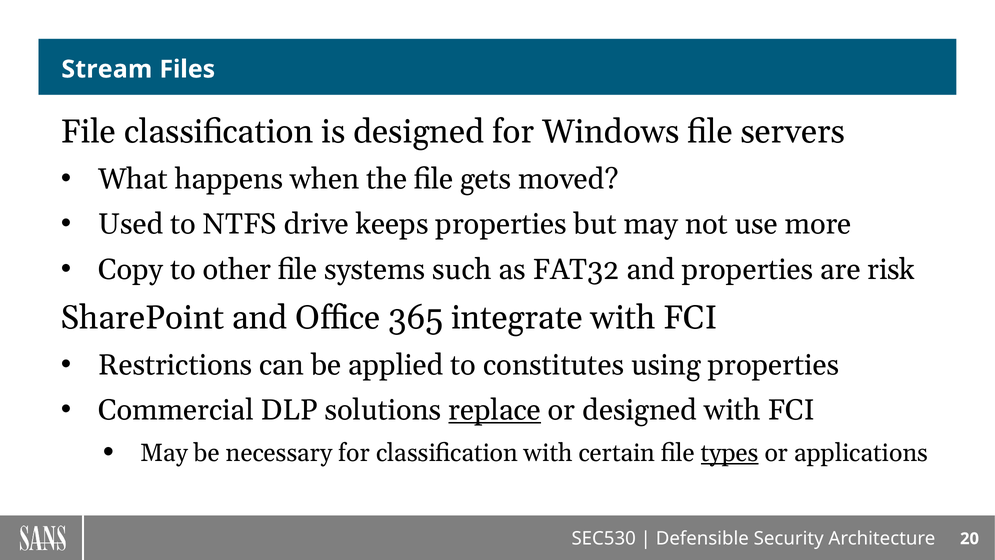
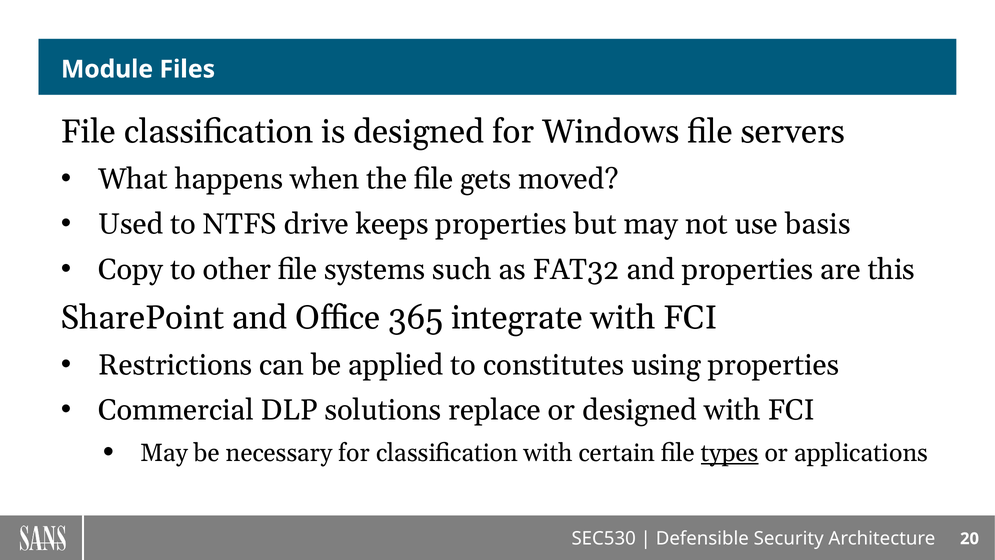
Stream: Stream -> Module
more: more -> basis
risk: risk -> this
replace underline: present -> none
